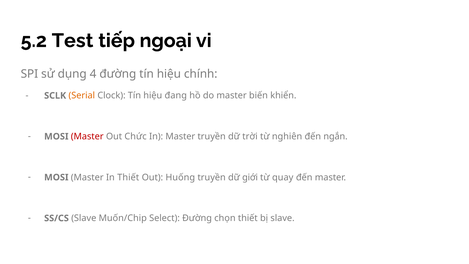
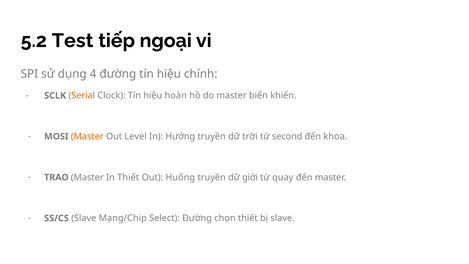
đang: đang -> hoàn
Master at (87, 136) colour: red -> orange
Chức: Chức -> Level
In Master: Master -> Hưởng
nghiên: nghiên -> second
ngắn: ngắn -> khoa
MOSI at (56, 177): MOSI -> TRAO
Muốn/Chip: Muốn/Chip -> Mạng/Chip
